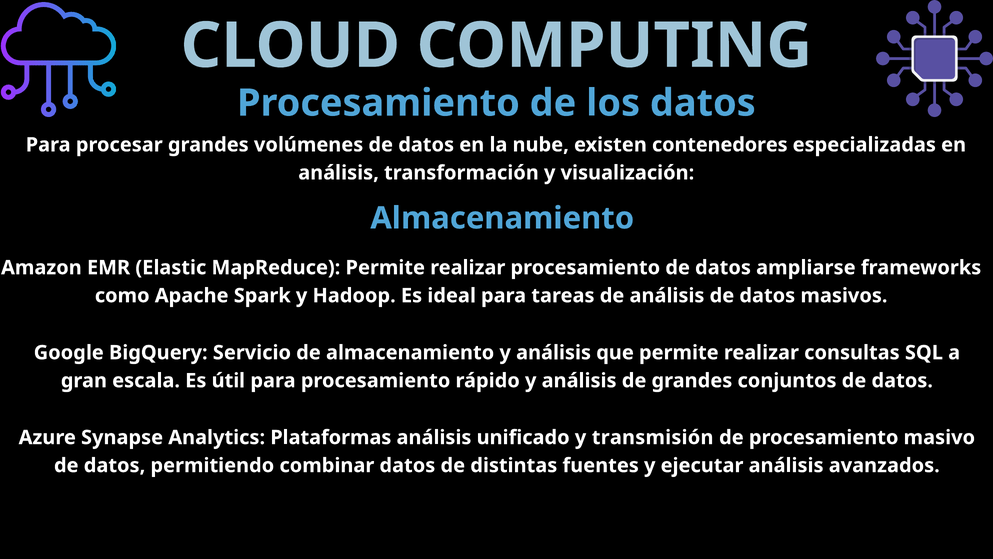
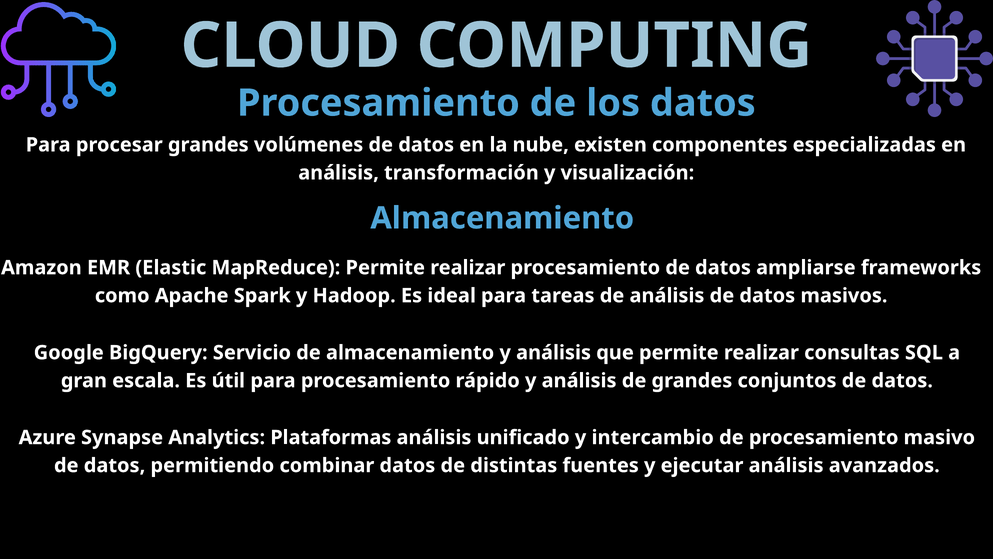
contenedores: contenedores -> componentes
transmisión: transmisión -> intercambio
